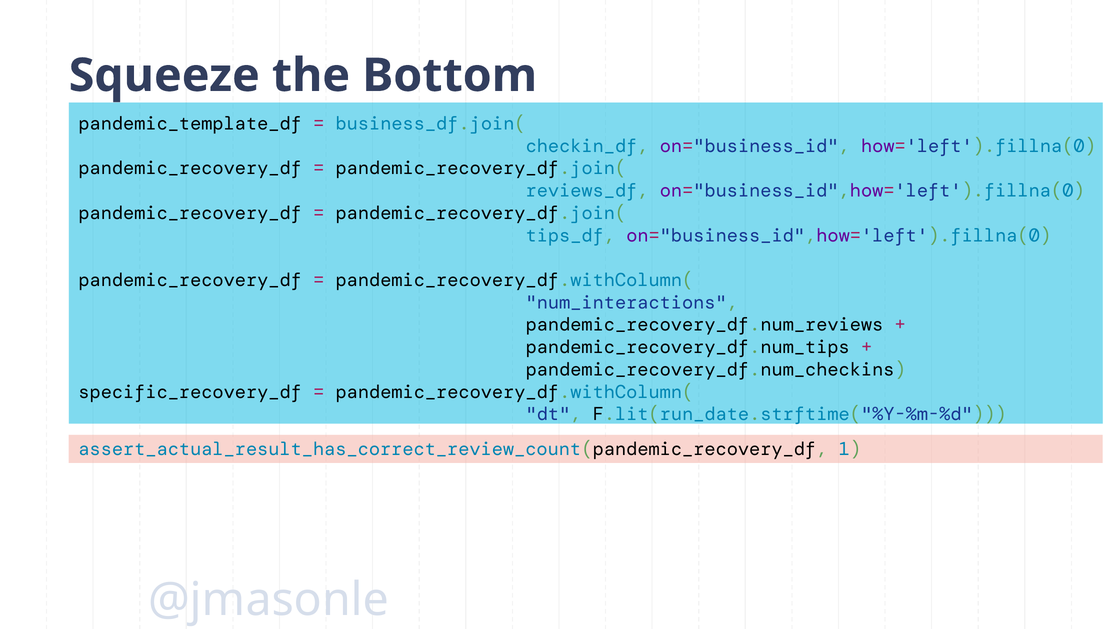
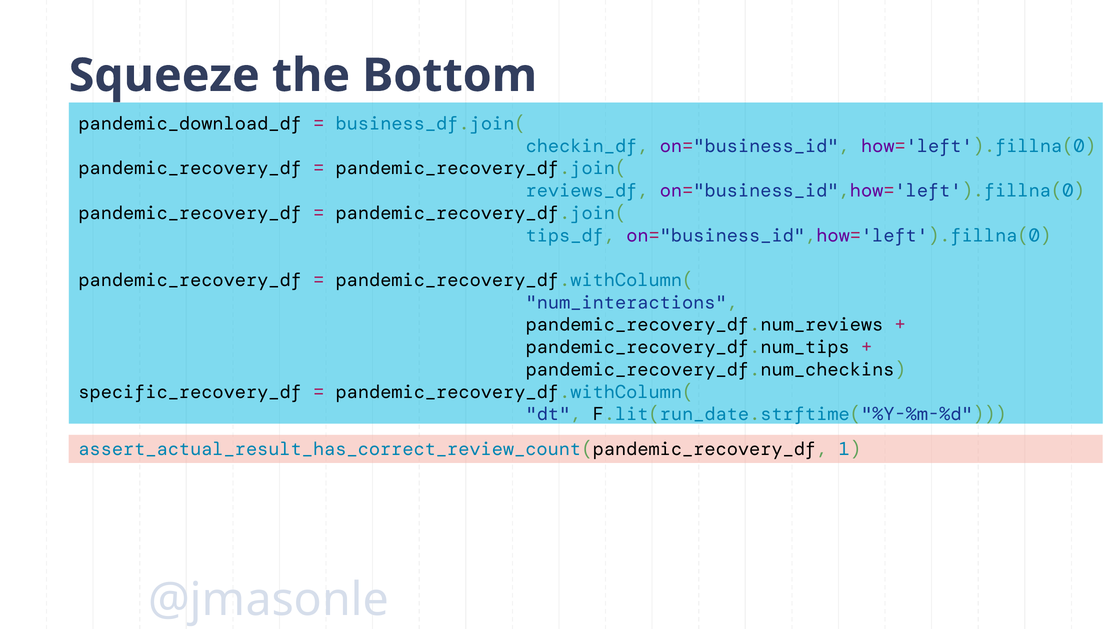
pandemic_template_df: pandemic_template_df -> pandemic_download_df
